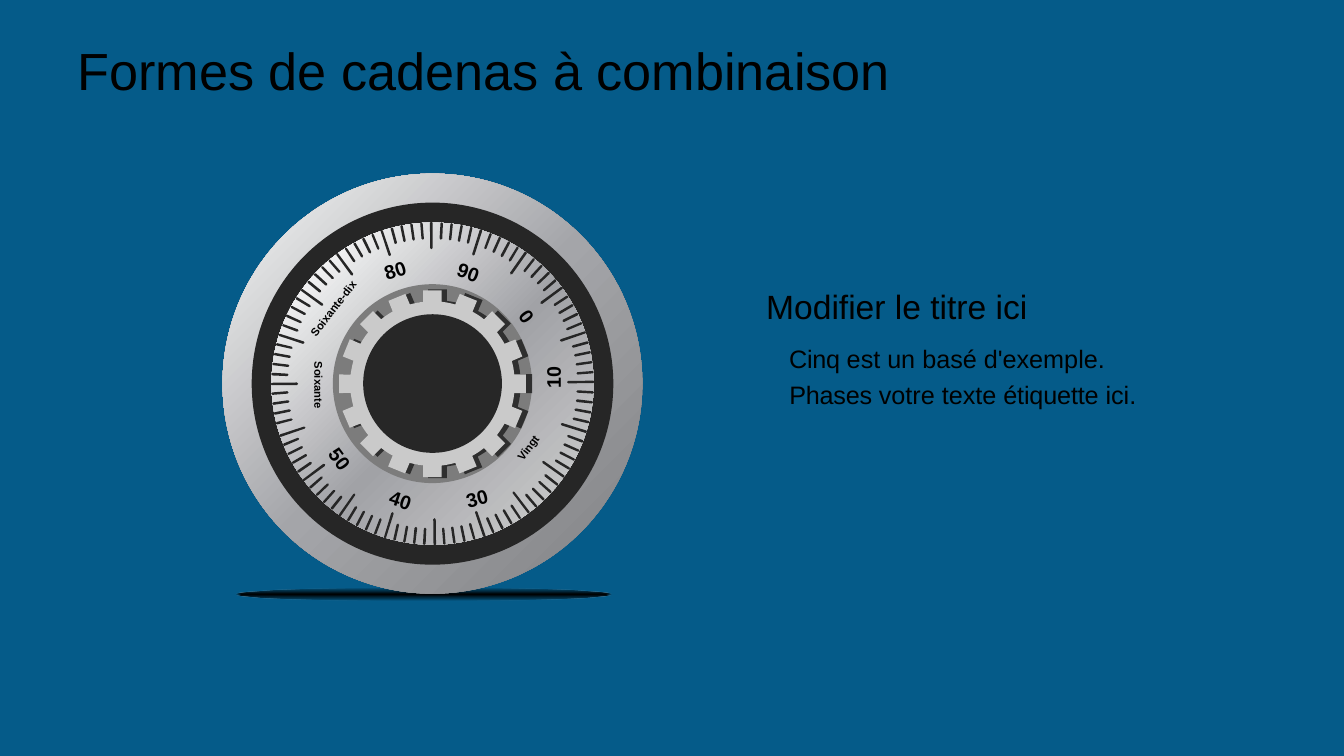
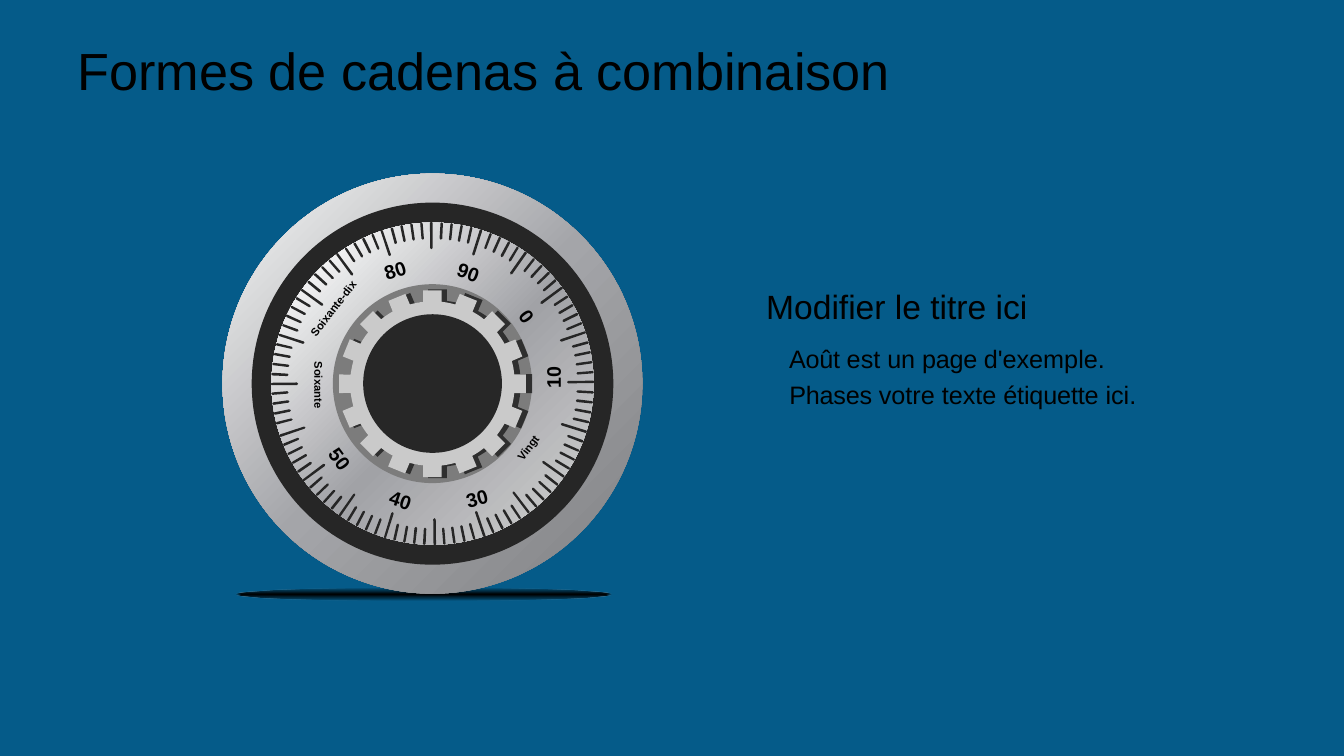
Cinq: Cinq -> Août
basé: basé -> page
